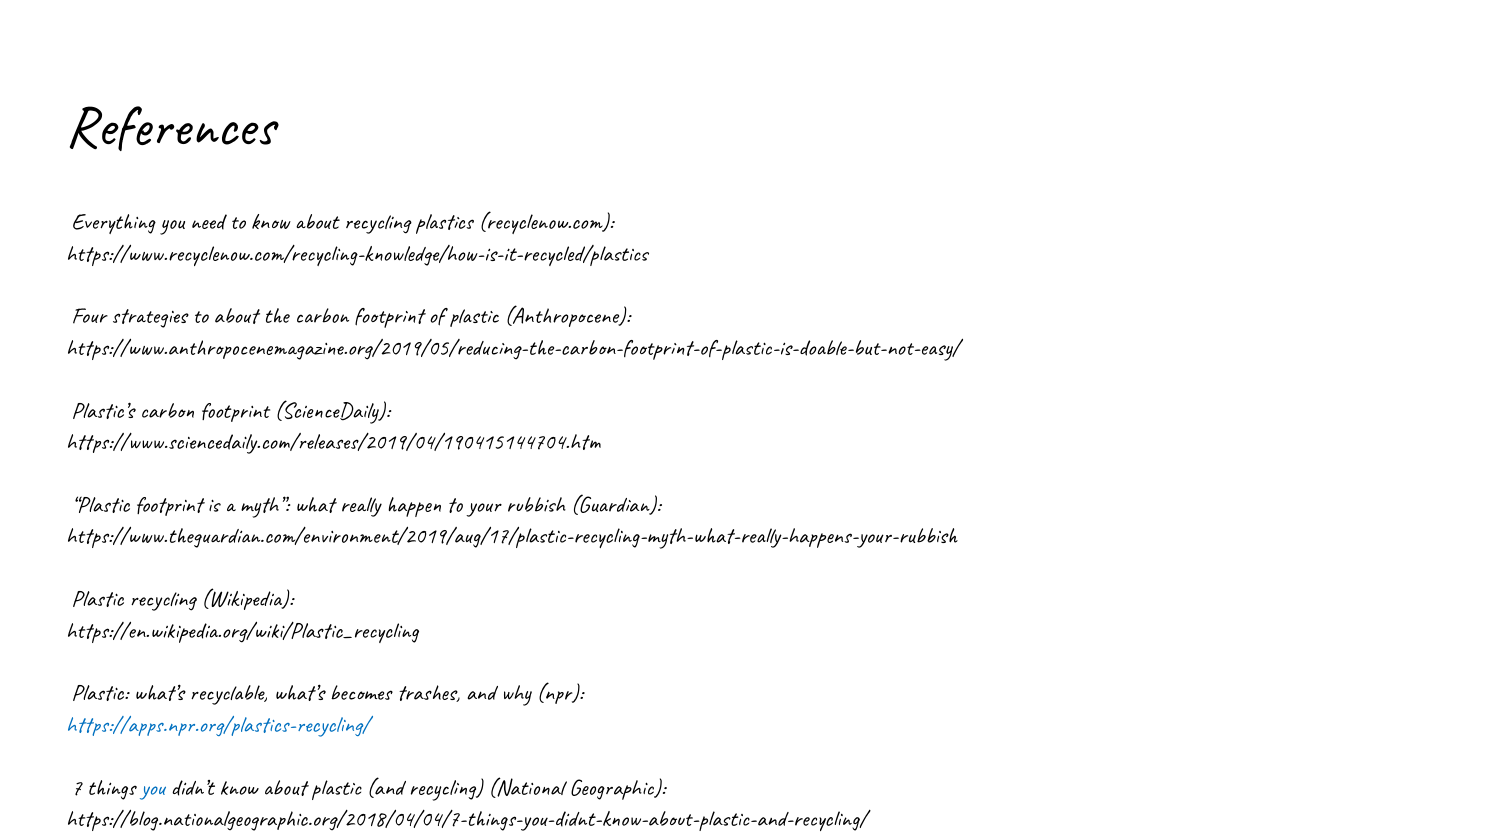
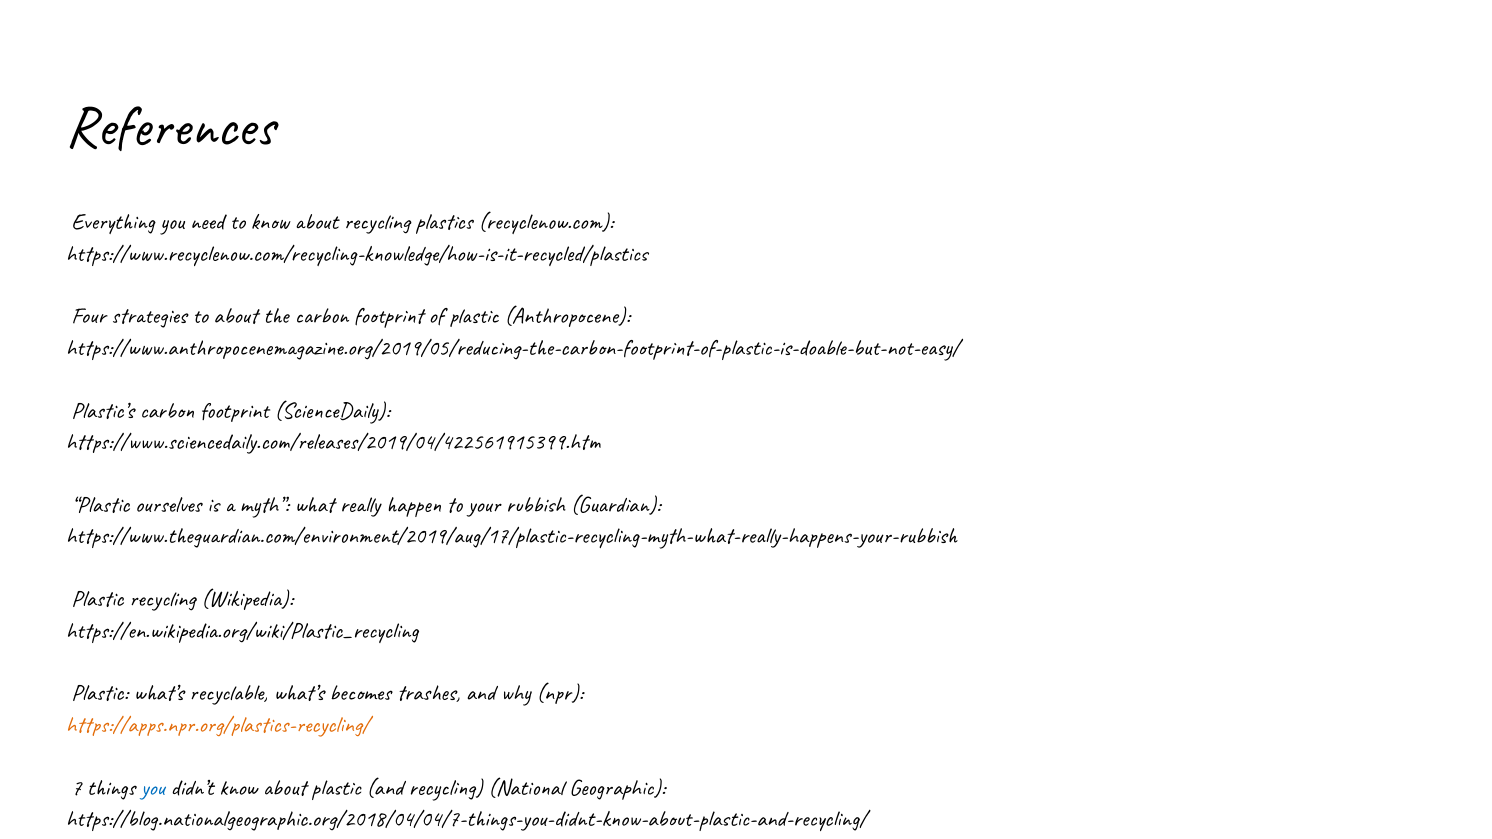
https://www.sciencedaily.com/releases/2019/04/190415144704.htm: https://www.sciencedaily.com/releases/2019/04/190415144704.htm -> https://www.sciencedaily.com/releases/2019/04/422561915399.htm
Plastic footprint: footprint -> ourselves
https://apps.npr.org/plastics-recycling/ colour: blue -> orange
